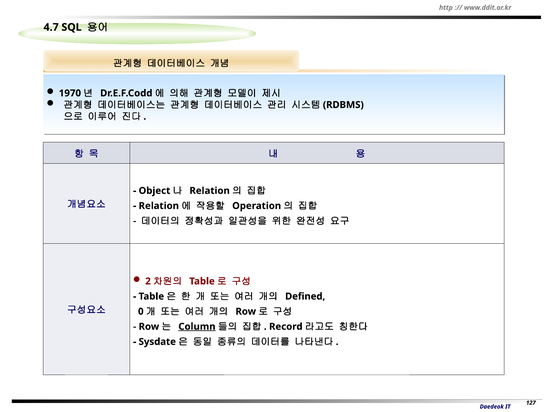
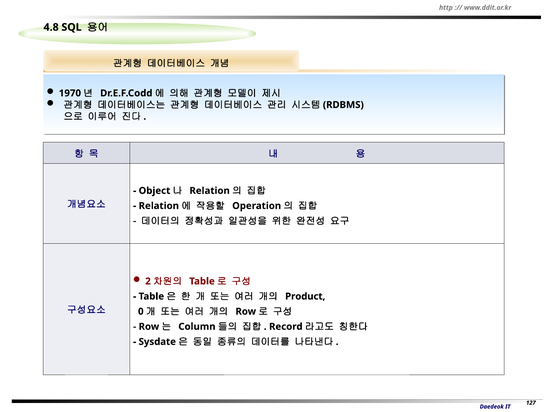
4.7: 4.7 -> 4.8
Defined: Defined -> Product
Column underline: present -> none
